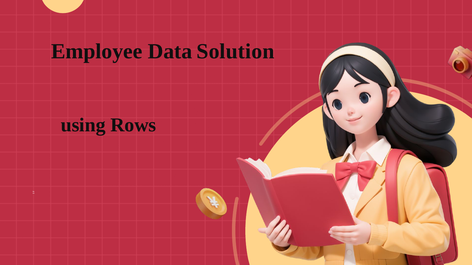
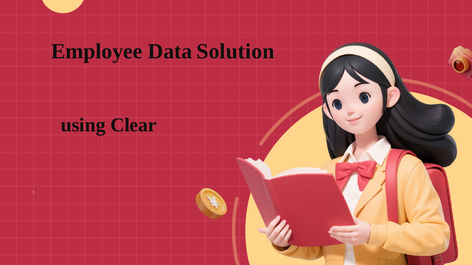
Rows: Rows -> Clear
